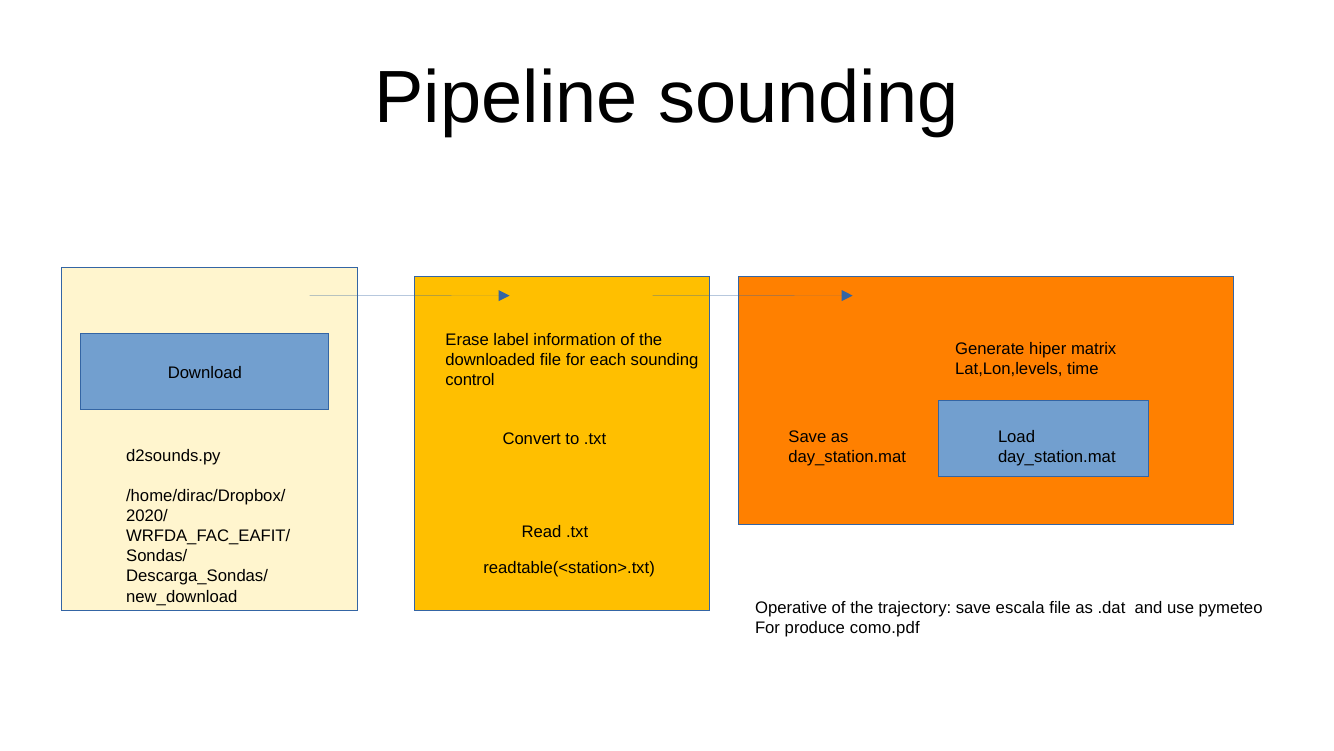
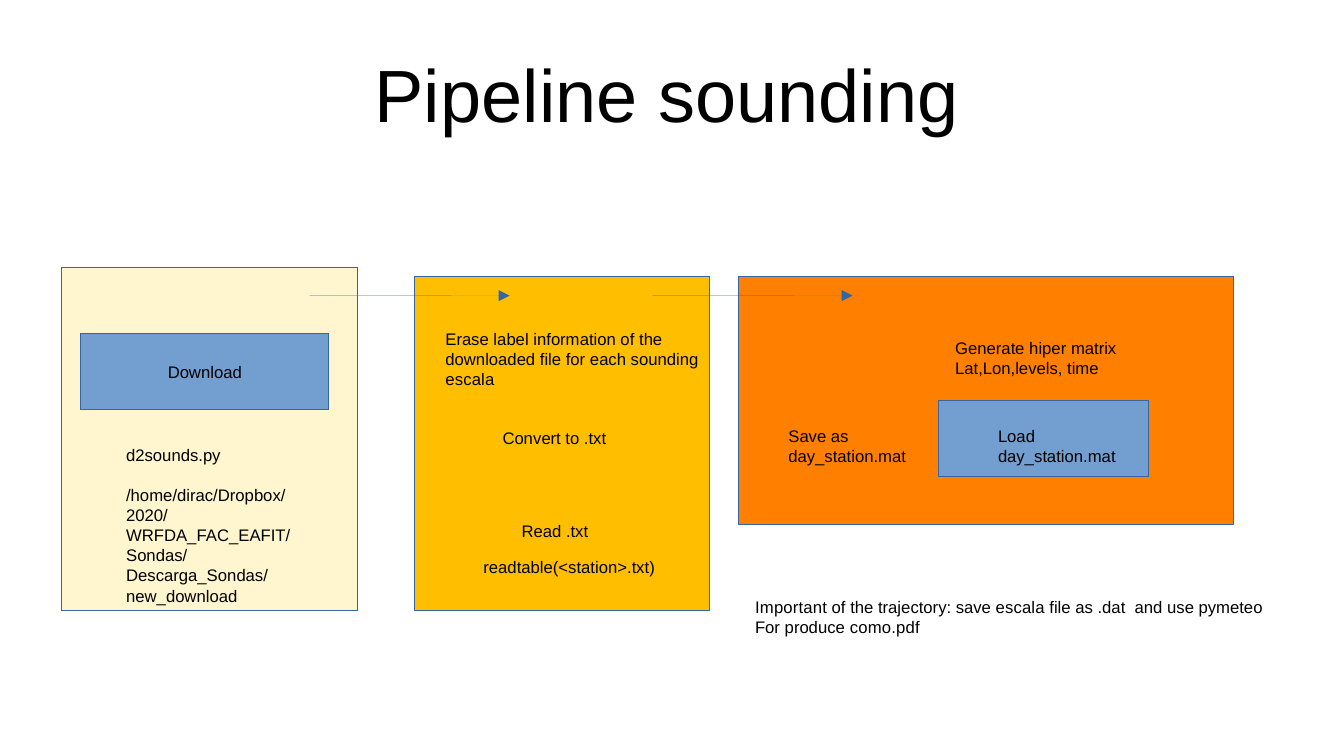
control at (470, 380): control -> escala
Operative: Operative -> Important
